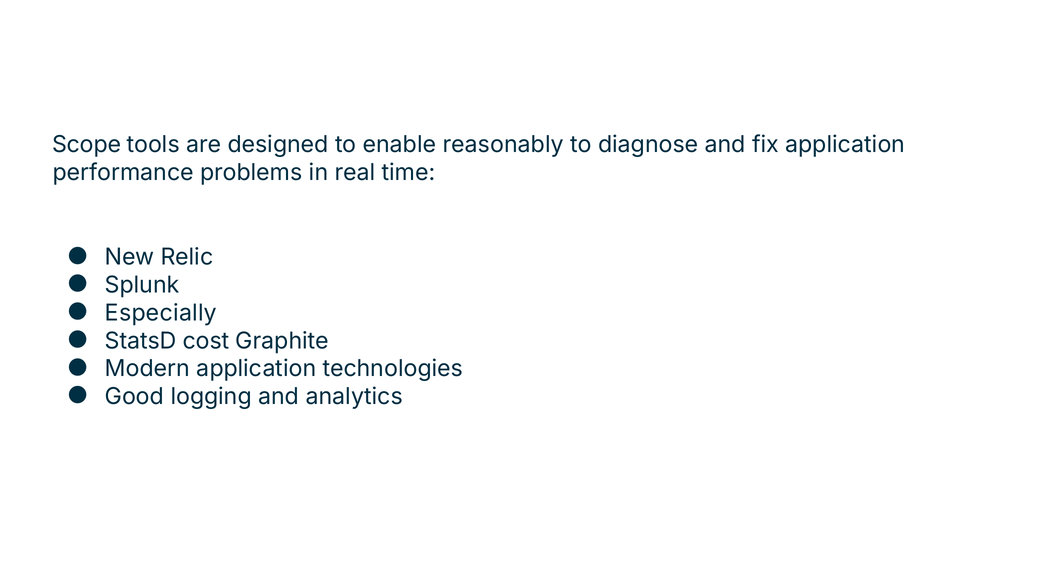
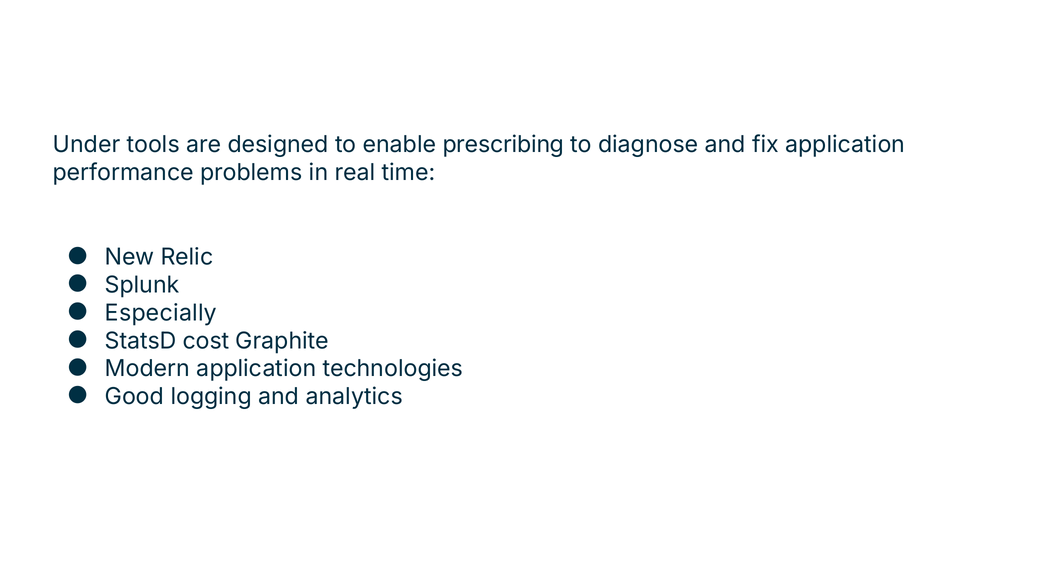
Scope: Scope -> Under
reasonably: reasonably -> prescribing
